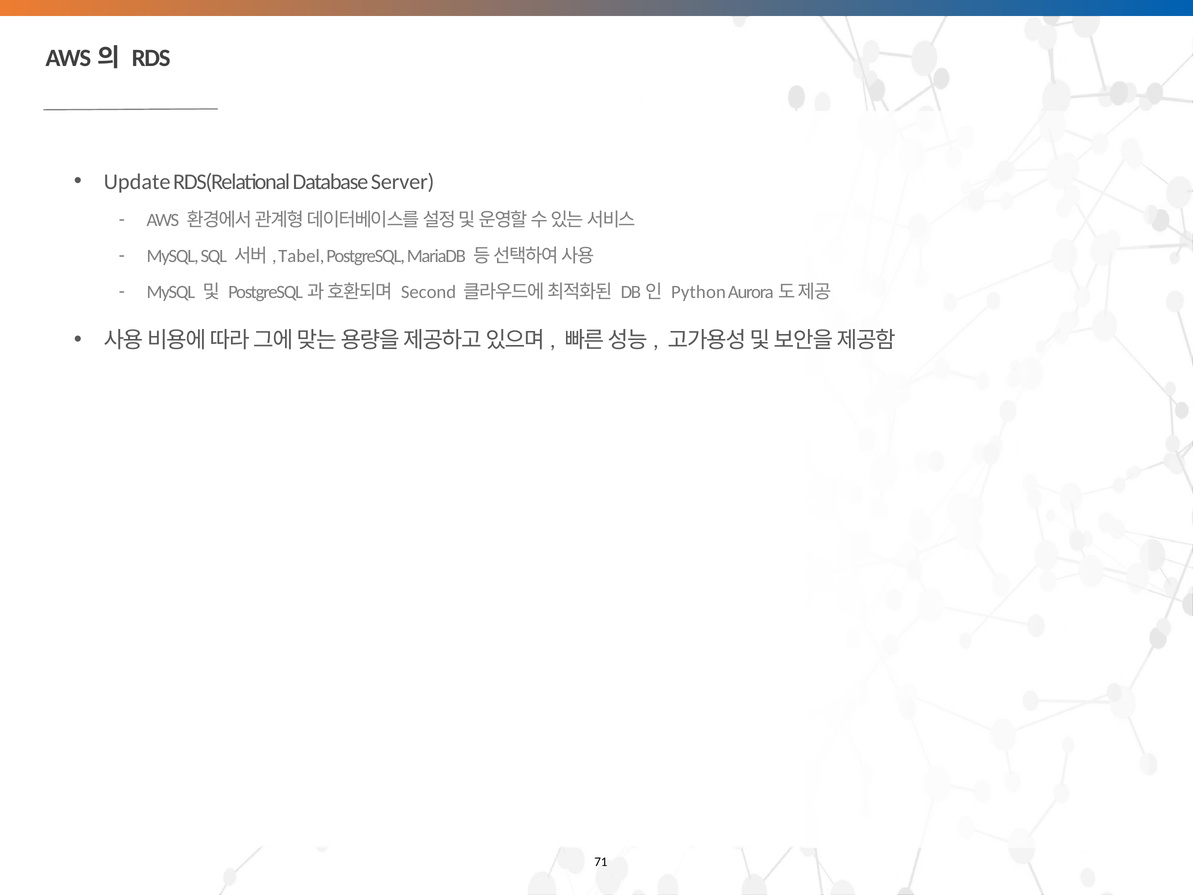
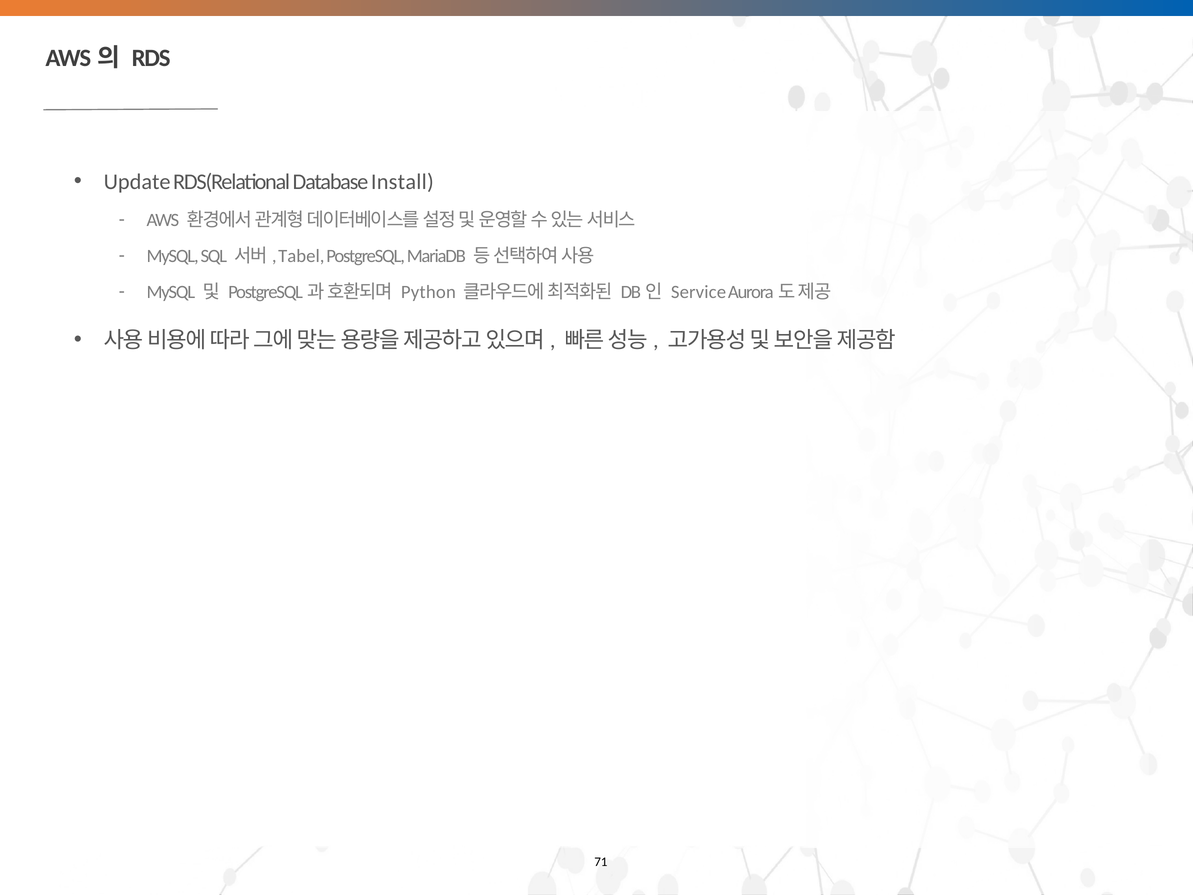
Server: Server -> Install
Second: Second -> Python
Python: Python -> Service
